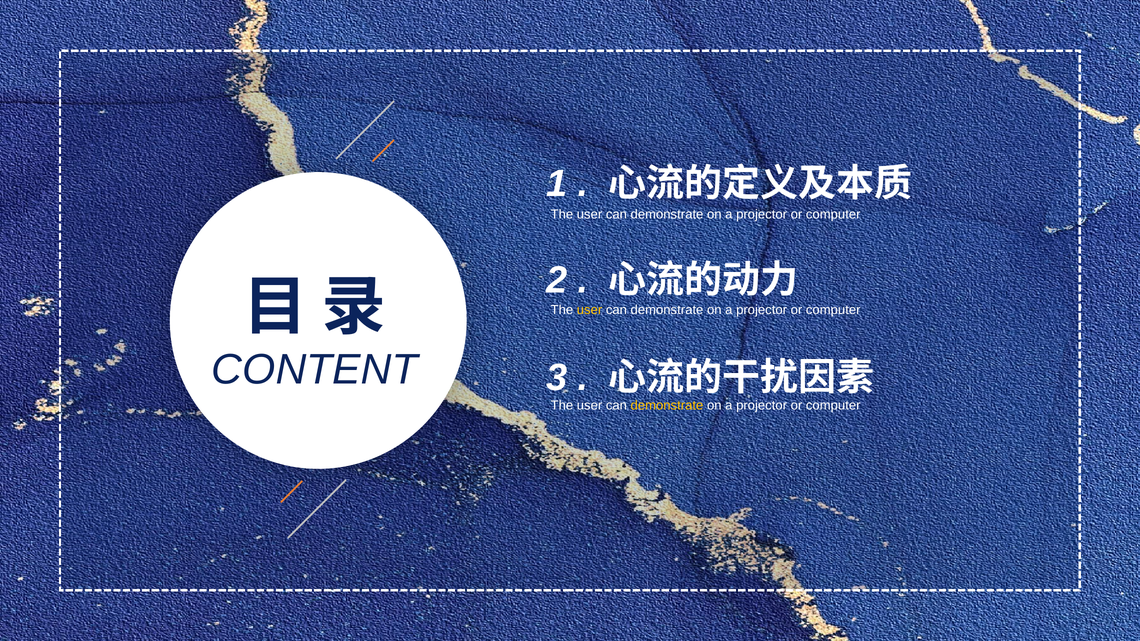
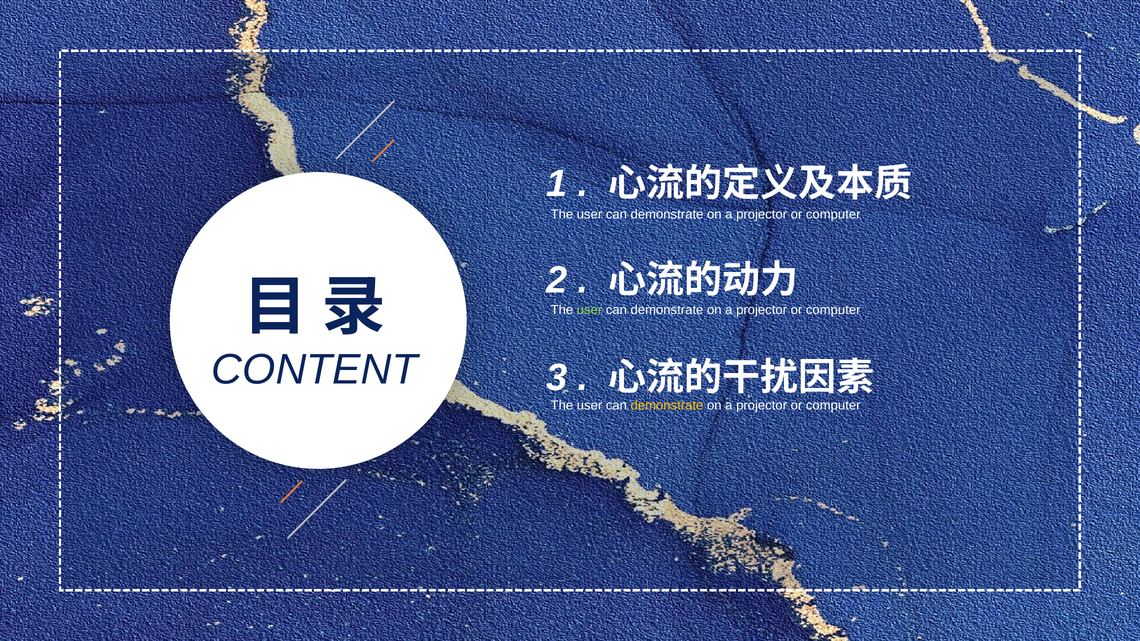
user at (590, 310) colour: yellow -> light green
